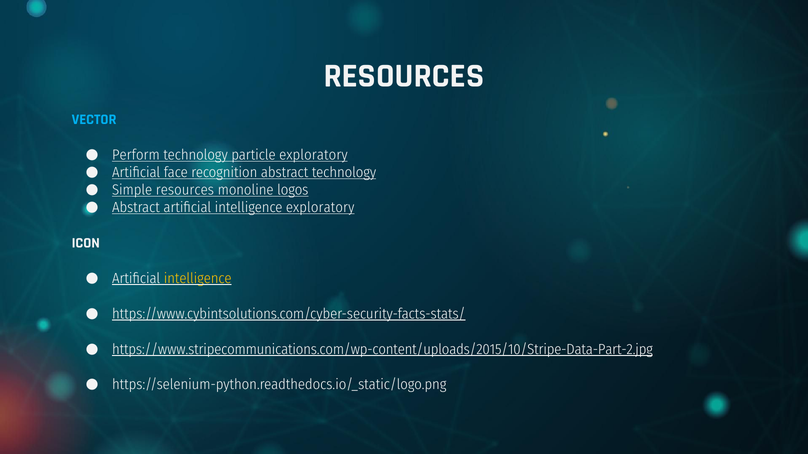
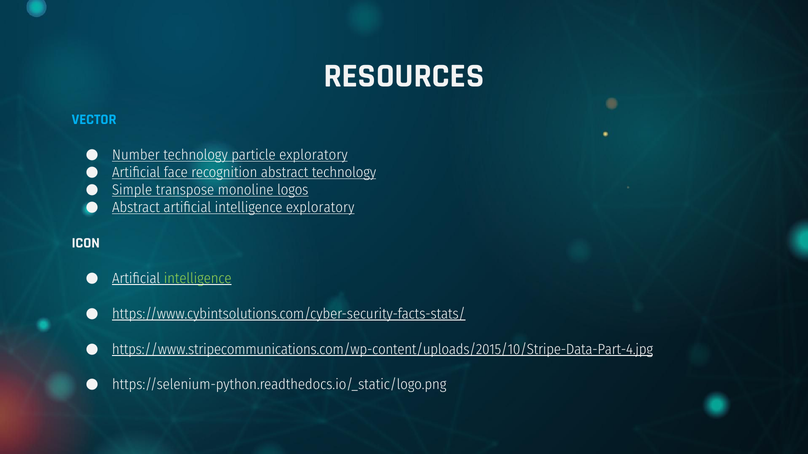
Perform: Perform -> Number
Simple resources: resources -> transpose
intelligence at (198, 279) colour: yellow -> light green
https://www.stripecommunications.com/wp-content/uploads/2015/10/Stripe-Data-Part-2.jpg: https://www.stripecommunications.com/wp-content/uploads/2015/10/Stripe-Data-Part-2.jpg -> https://www.stripecommunications.com/wp-content/uploads/2015/10/Stripe-Data-Part-4.jpg
